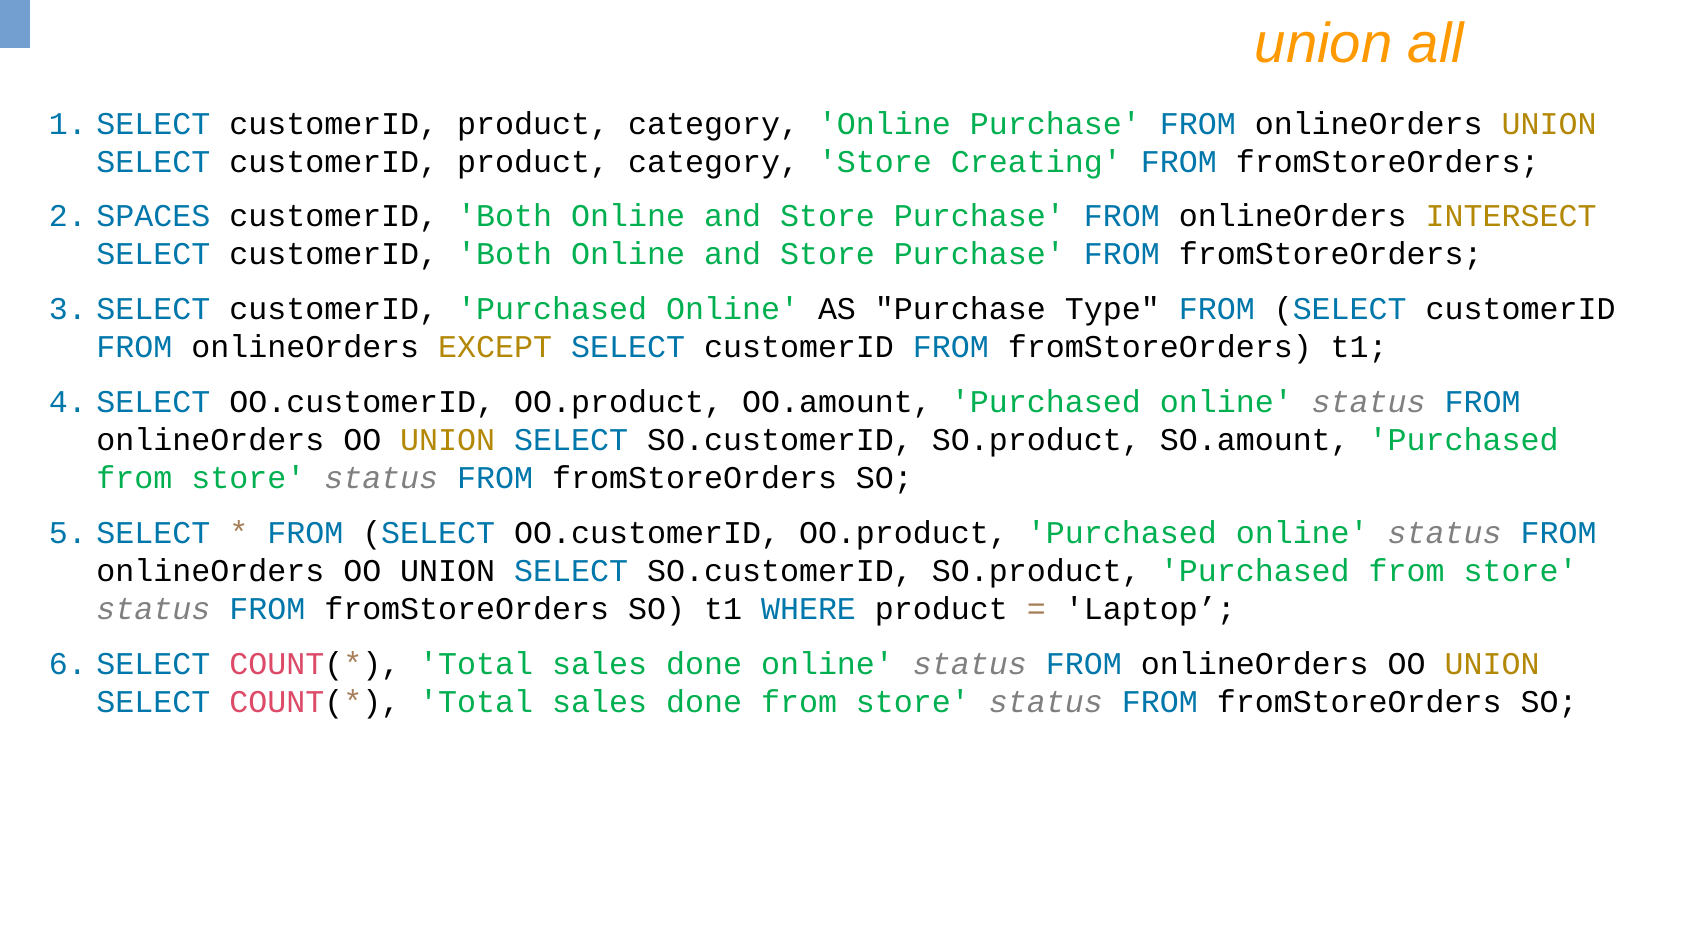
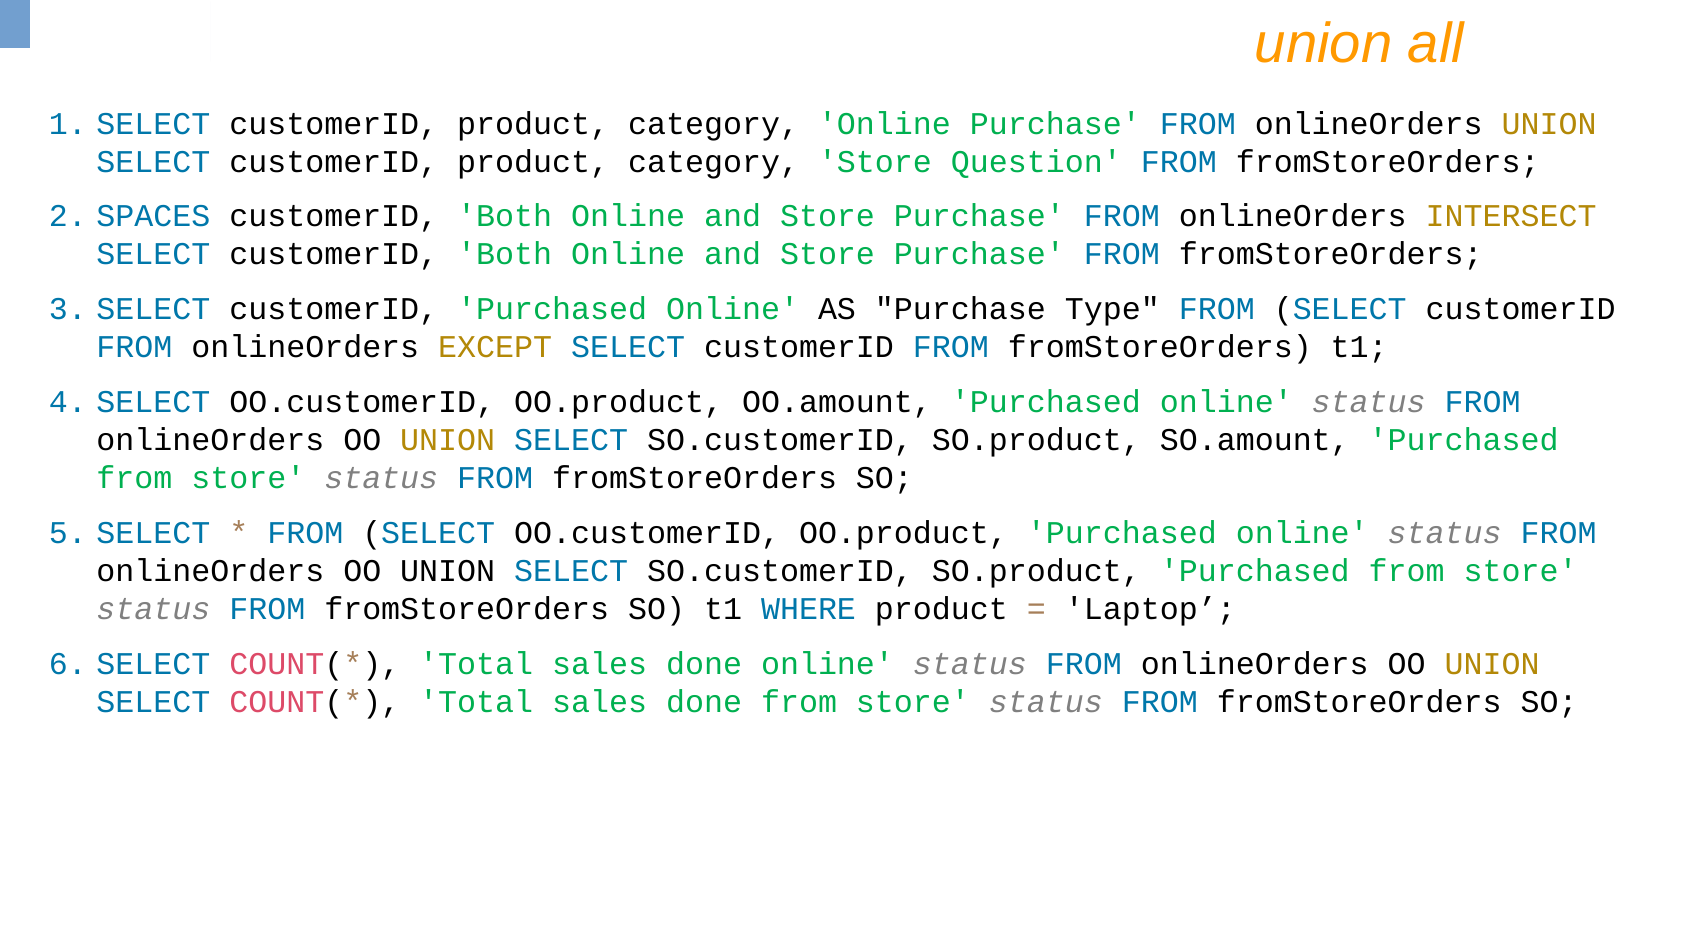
Creating: Creating -> Question
